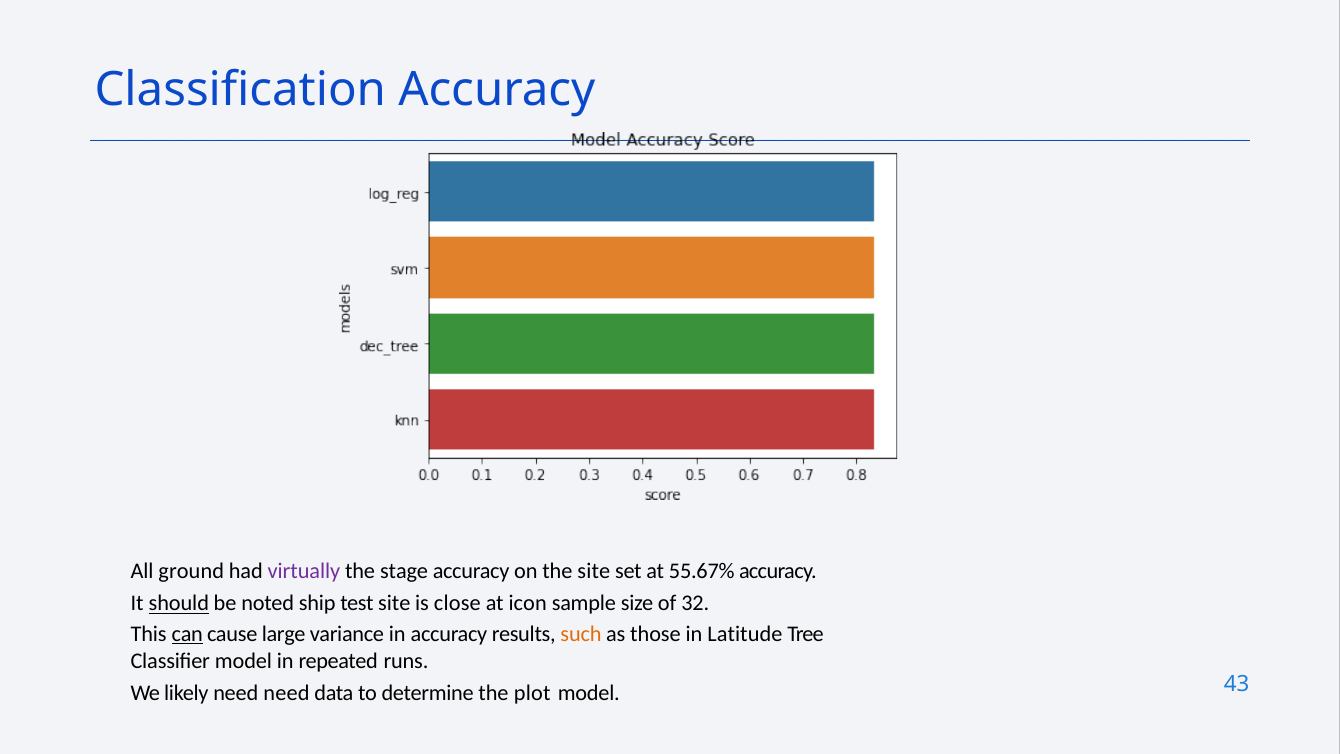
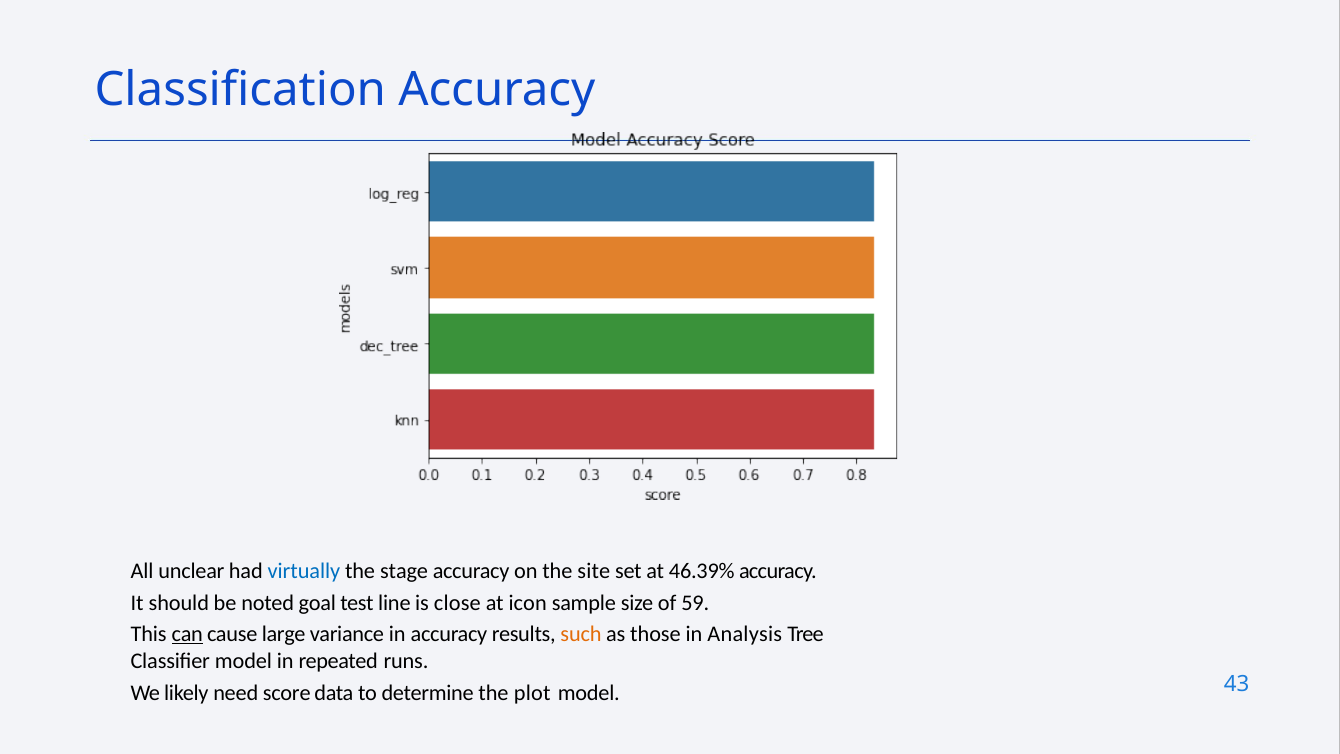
ground: ground -> unclear
virtually colour: purple -> blue
55.67%: 55.67% -> 46.39%
should underline: present -> none
ship: ship -> goal
test site: site -> line
32: 32 -> 59
Latitude: Latitude -> Analysis
need need: need -> score
